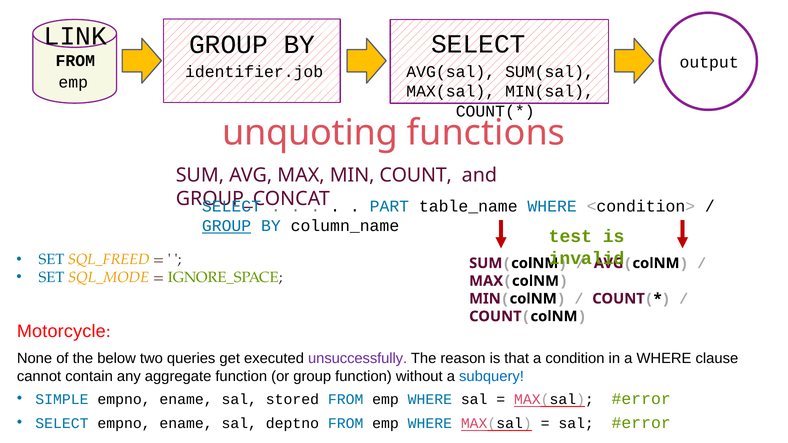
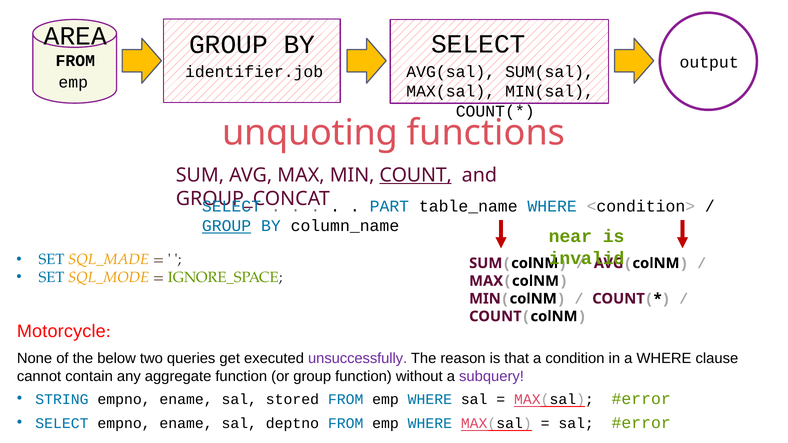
LINK: LINK -> AREA
COUNT at (416, 175) underline: none -> present
test: test -> near
SQL_FREED: SQL_FREED -> SQL_MADE
subquery colour: blue -> purple
SIMPLE: SIMPLE -> STRING
